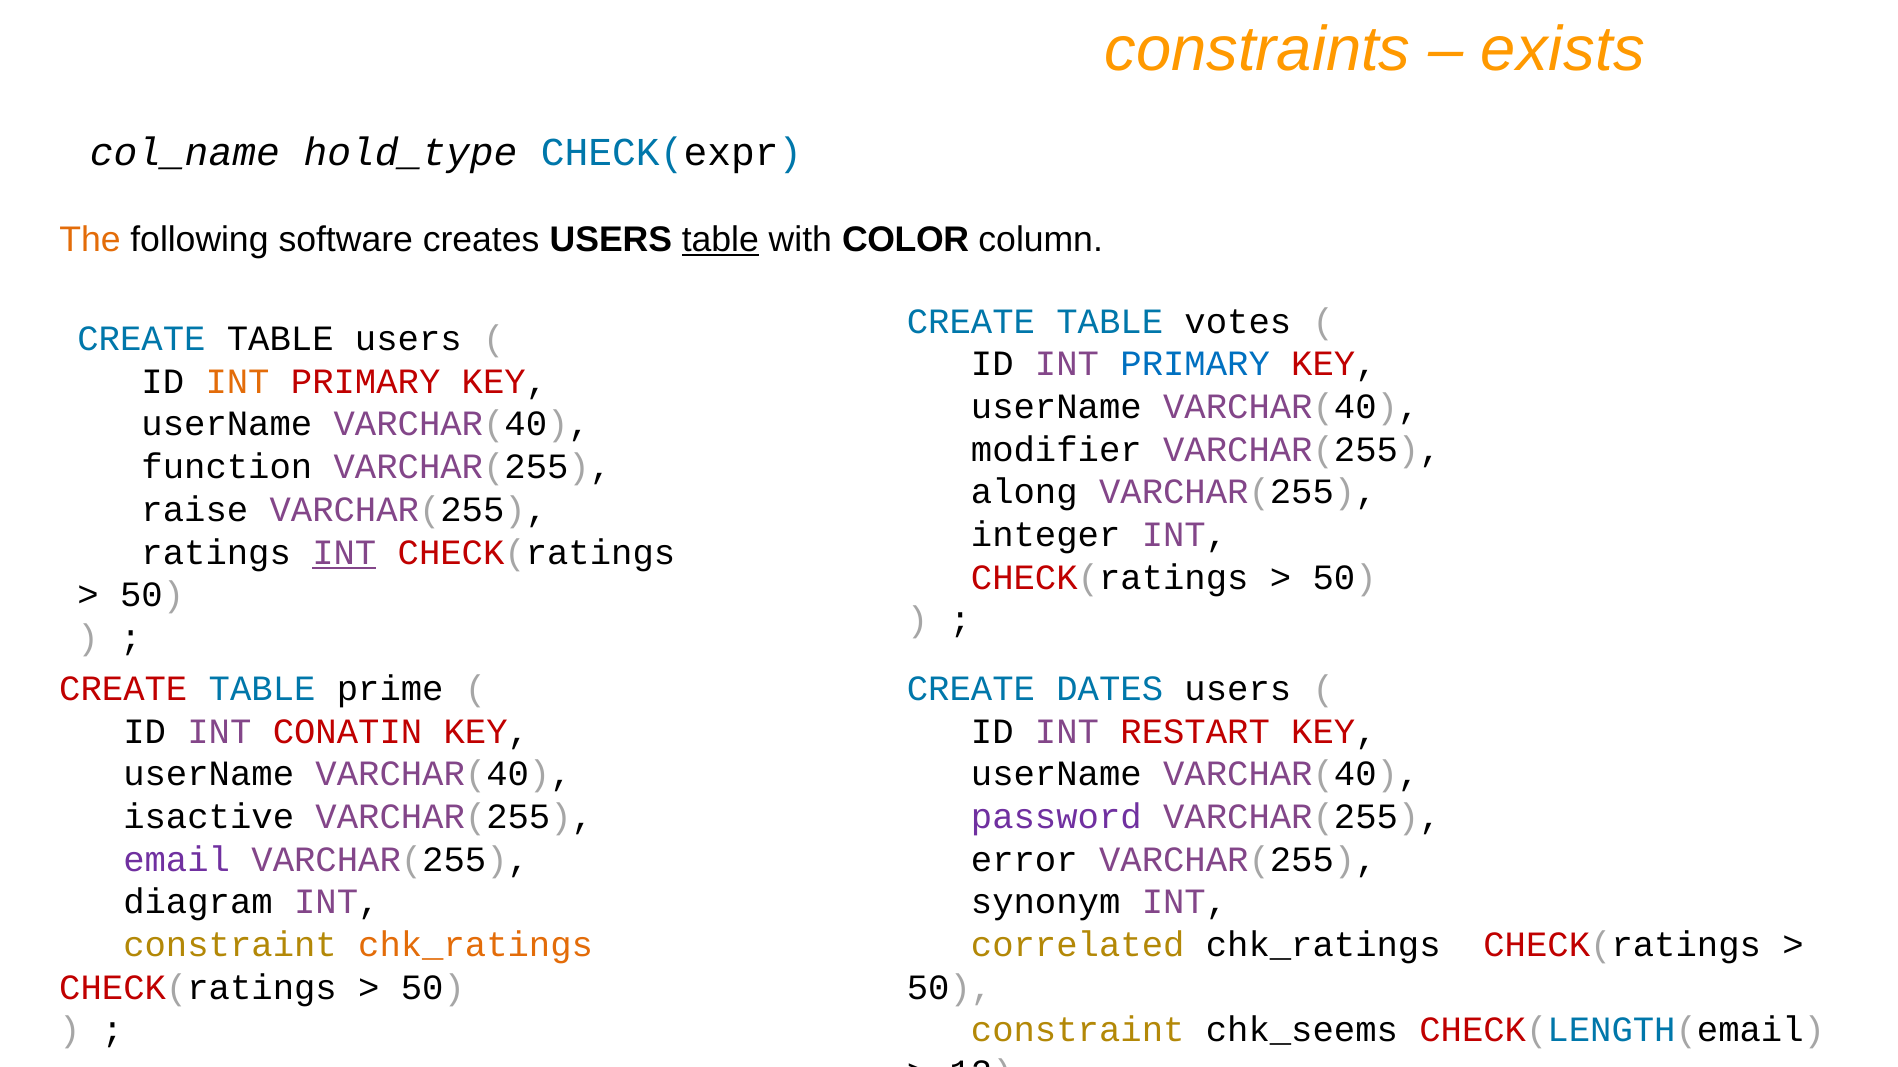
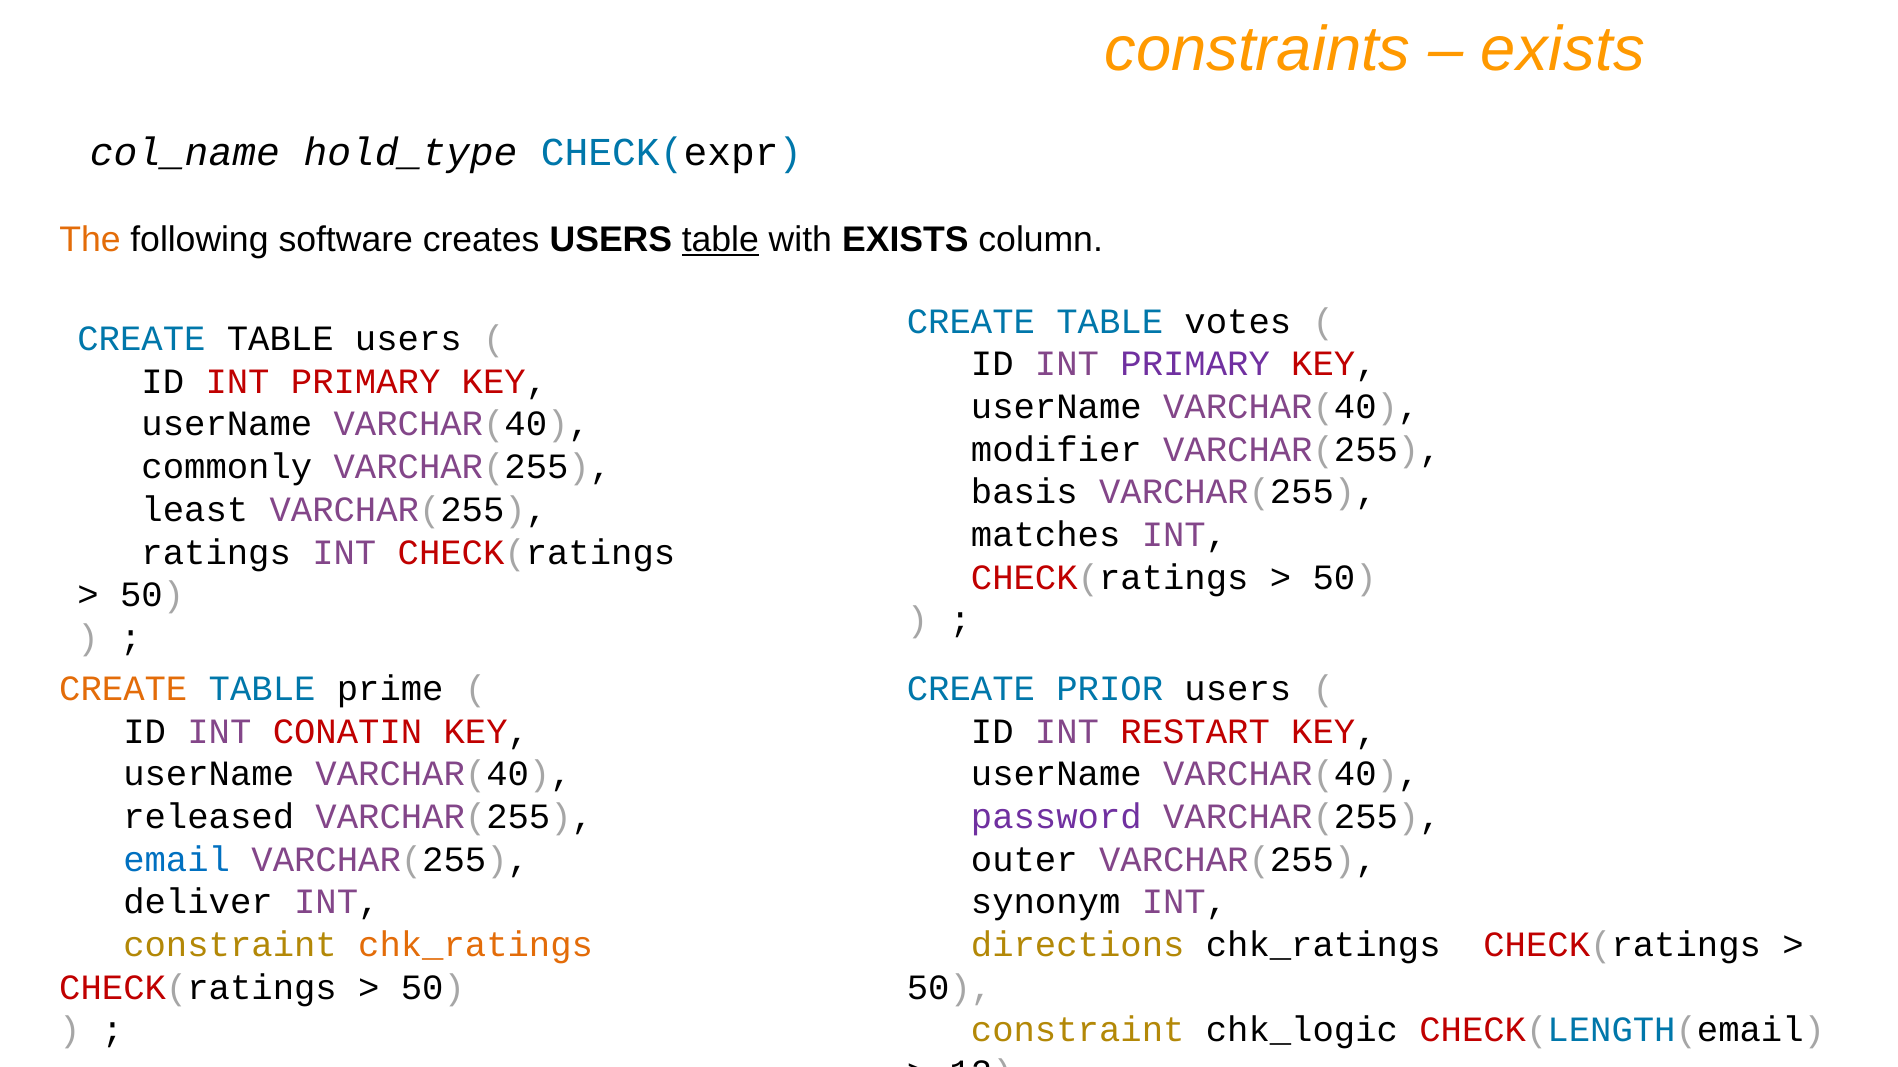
with COLOR: COLOR -> EXISTS
PRIMARY at (1195, 364) colour: blue -> purple
INT at (238, 382) colour: orange -> red
function: function -> commonly
along: along -> basis
raise: raise -> least
integer: integer -> matches
INT at (344, 553) underline: present -> none
CREATE at (123, 689) colour: red -> orange
DATES: DATES -> PRIOR
isactive: isactive -> released
email colour: purple -> blue
error: error -> outer
diagram: diagram -> deliver
correlated: correlated -> directions
chk_seems: chk_seems -> chk_logic
